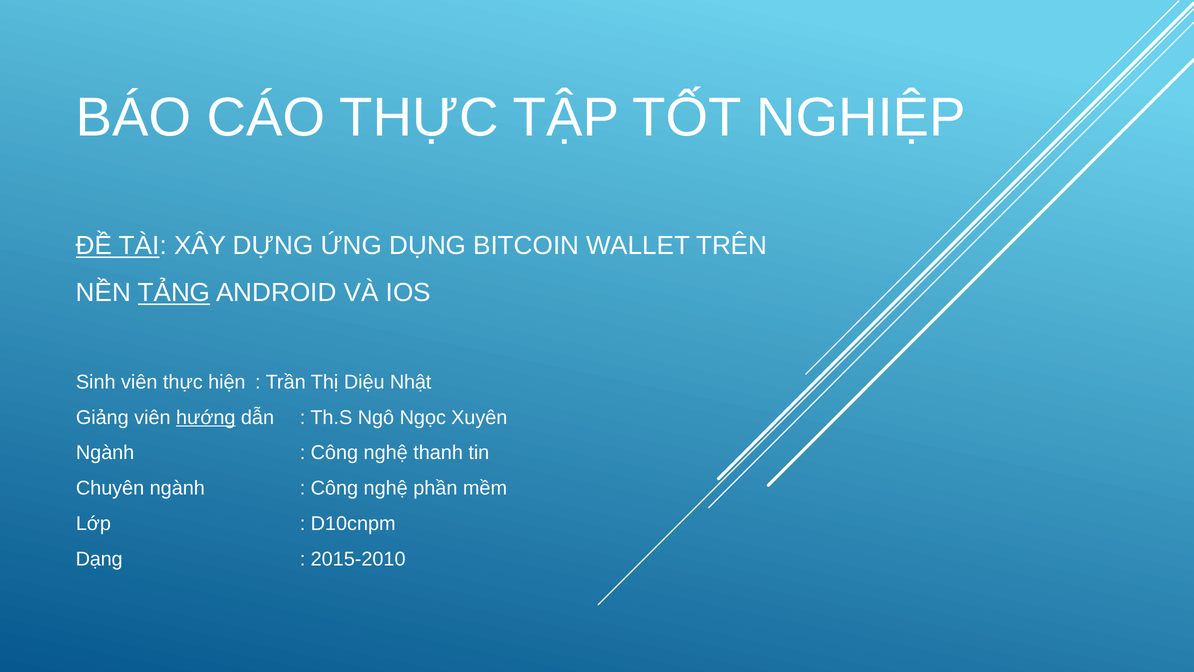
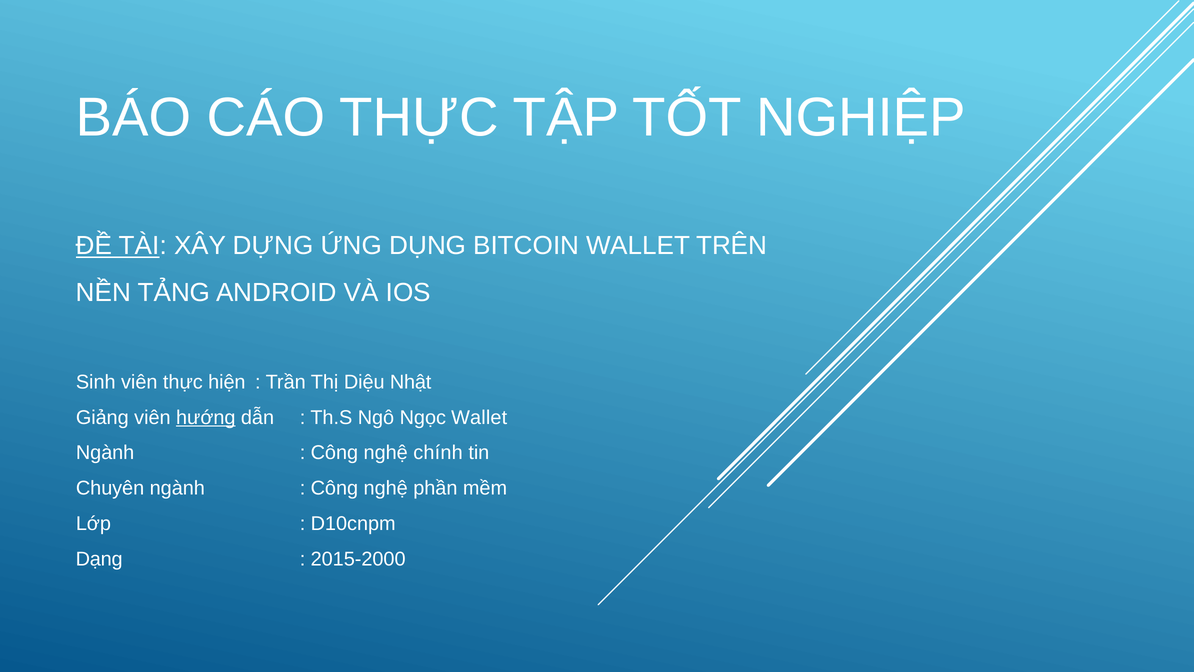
TẢNG underline: present -> none
Ngọc Xuyên: Xuyên -> Wallet
thanh: thanh -> chính
2015-2010: 2015-2010 -> 2015-2000
